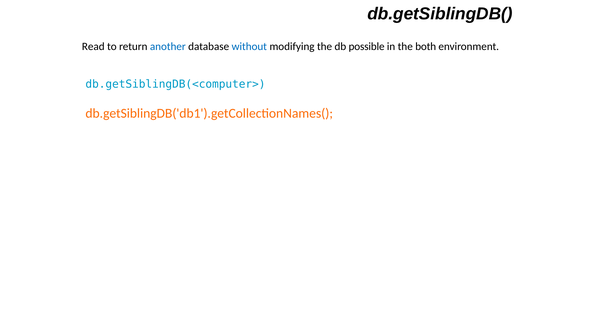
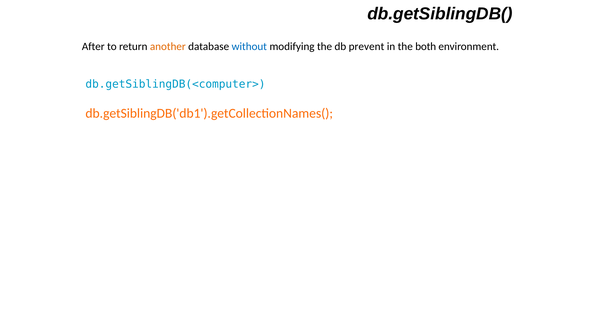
Read: Read -> After
another colour: blue -> orange
possible: possible -> prevent
